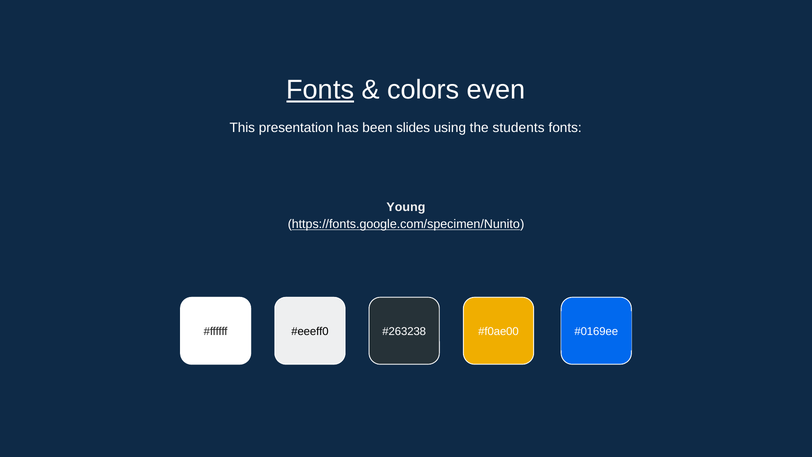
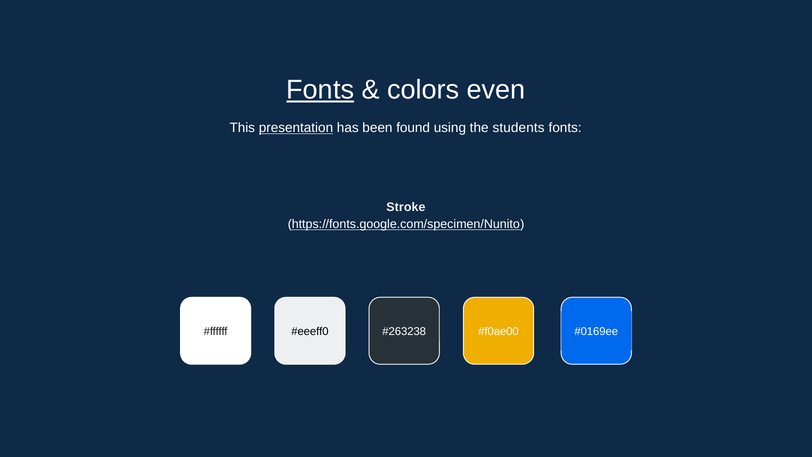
presentation underline: none -> present
slides: slides -> found
Young: Young -> Stroke
